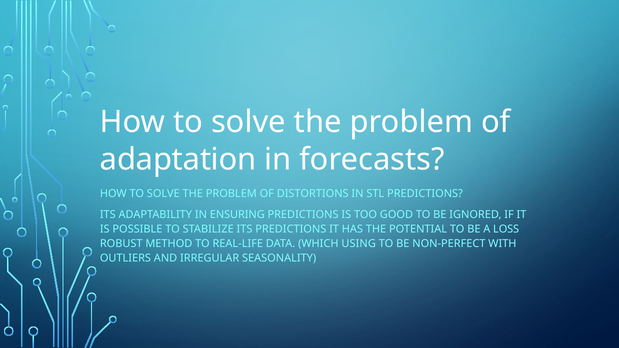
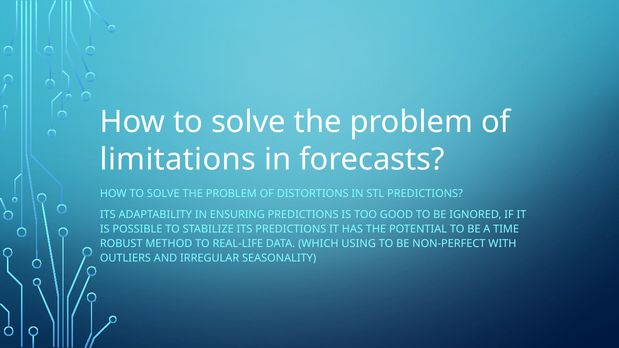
adaptation: adaptation -> limitations
LOSS: LOSS -> TIME
